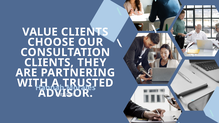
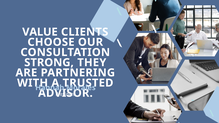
CLIENTS at (49, 63): CLIENTS -> STRONG
